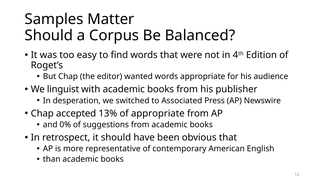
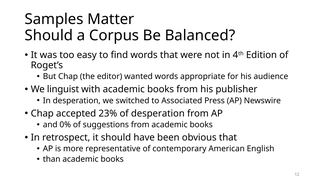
13%: 13% -> 23%
of appropriate: appropriate -> desperation
